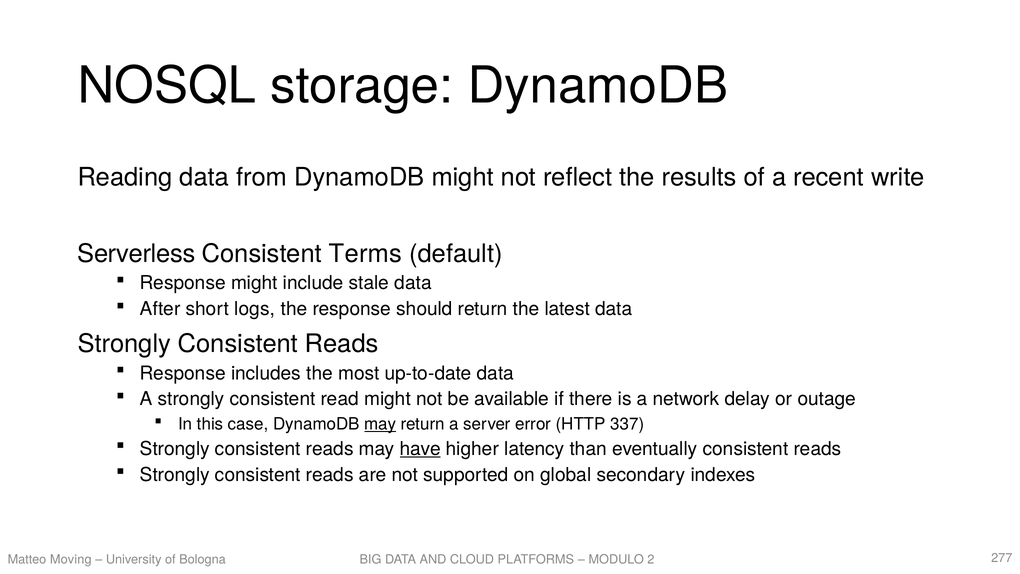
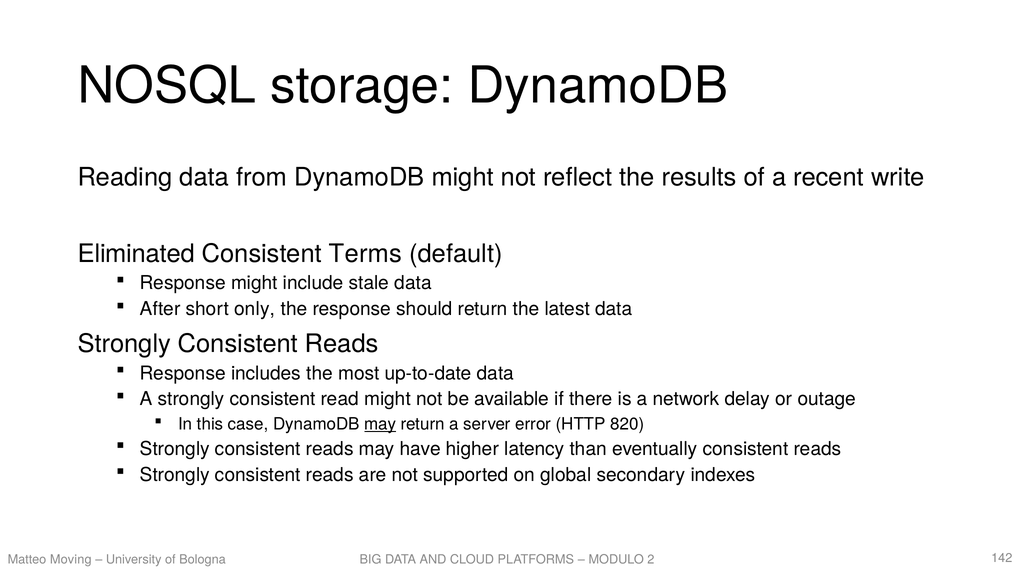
Serverless: Serverless -> Eliminated
logs: logs -> only
337: 337 -> 820
have underline: present -> none
277: 277 -> 142
